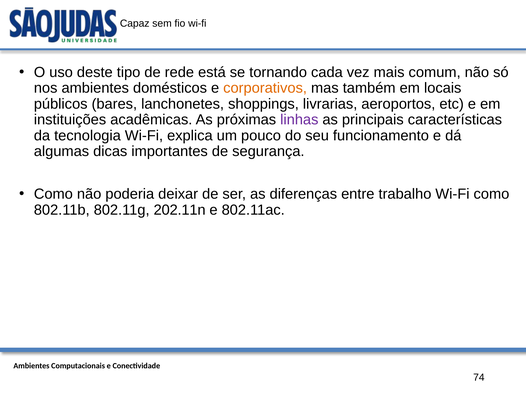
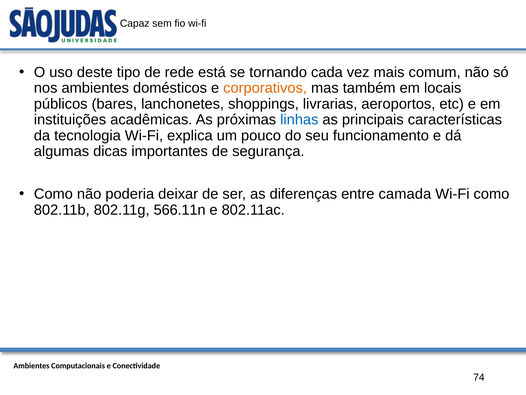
linhas colour: purple -> blue
trabalho: trabalho -> camada
202.11n: 202.11n -> 566.11n
